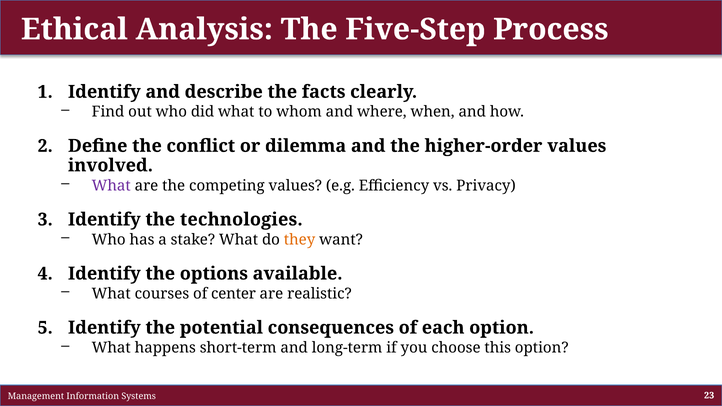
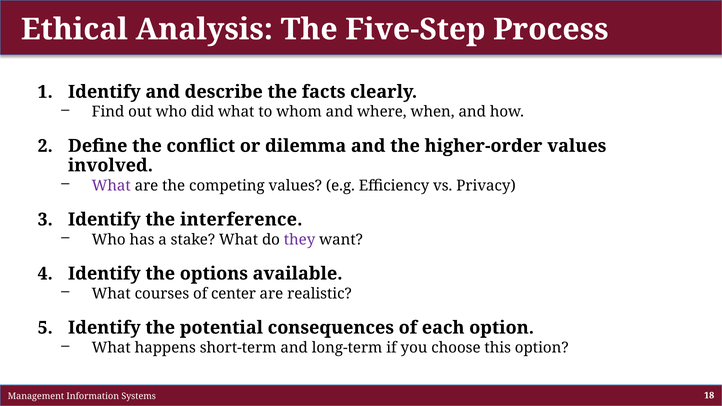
technologies: technologies -> interference
they colour: orange -> purple
23: 23 -> 18
